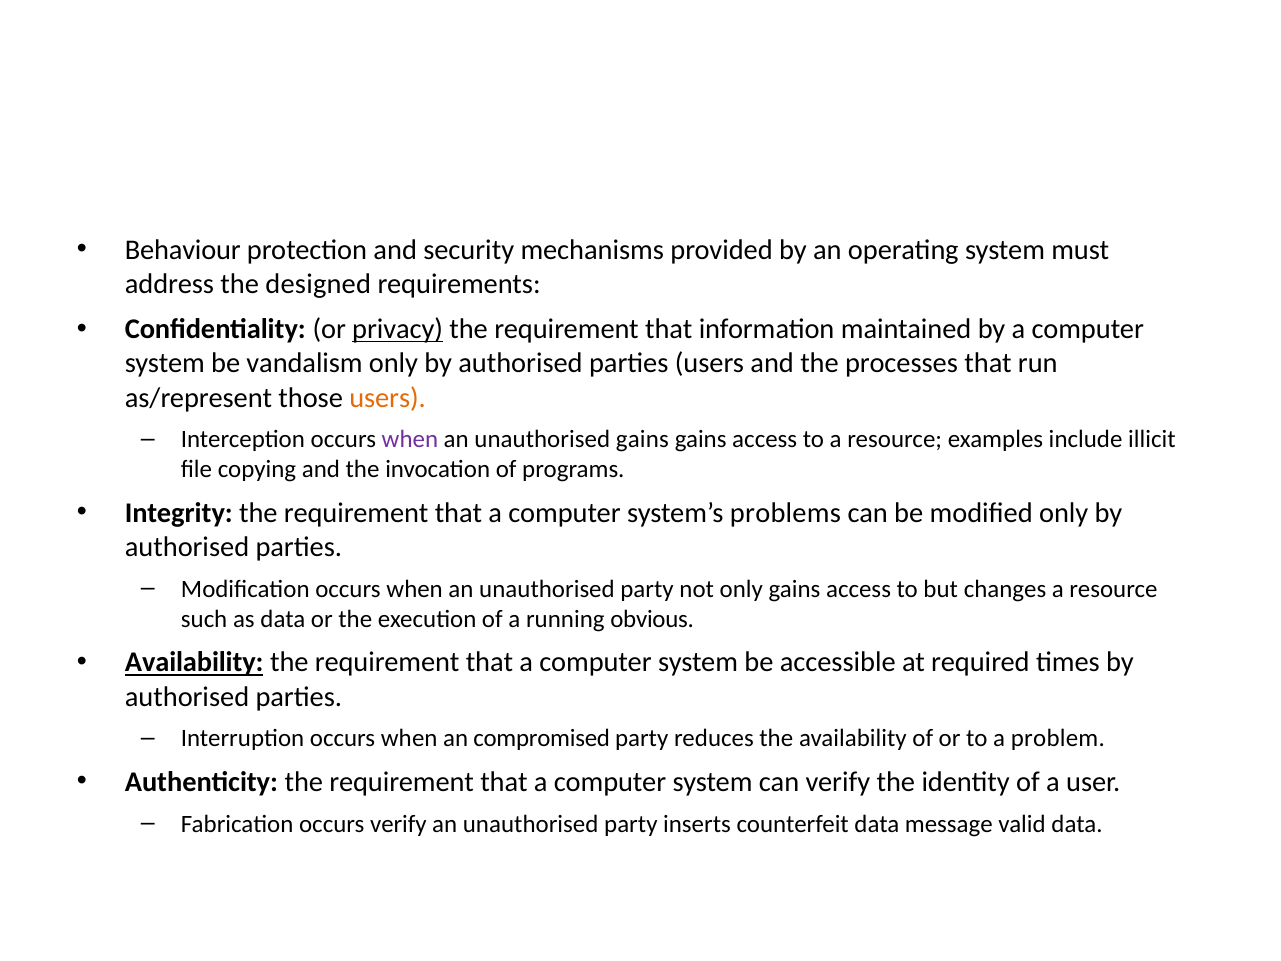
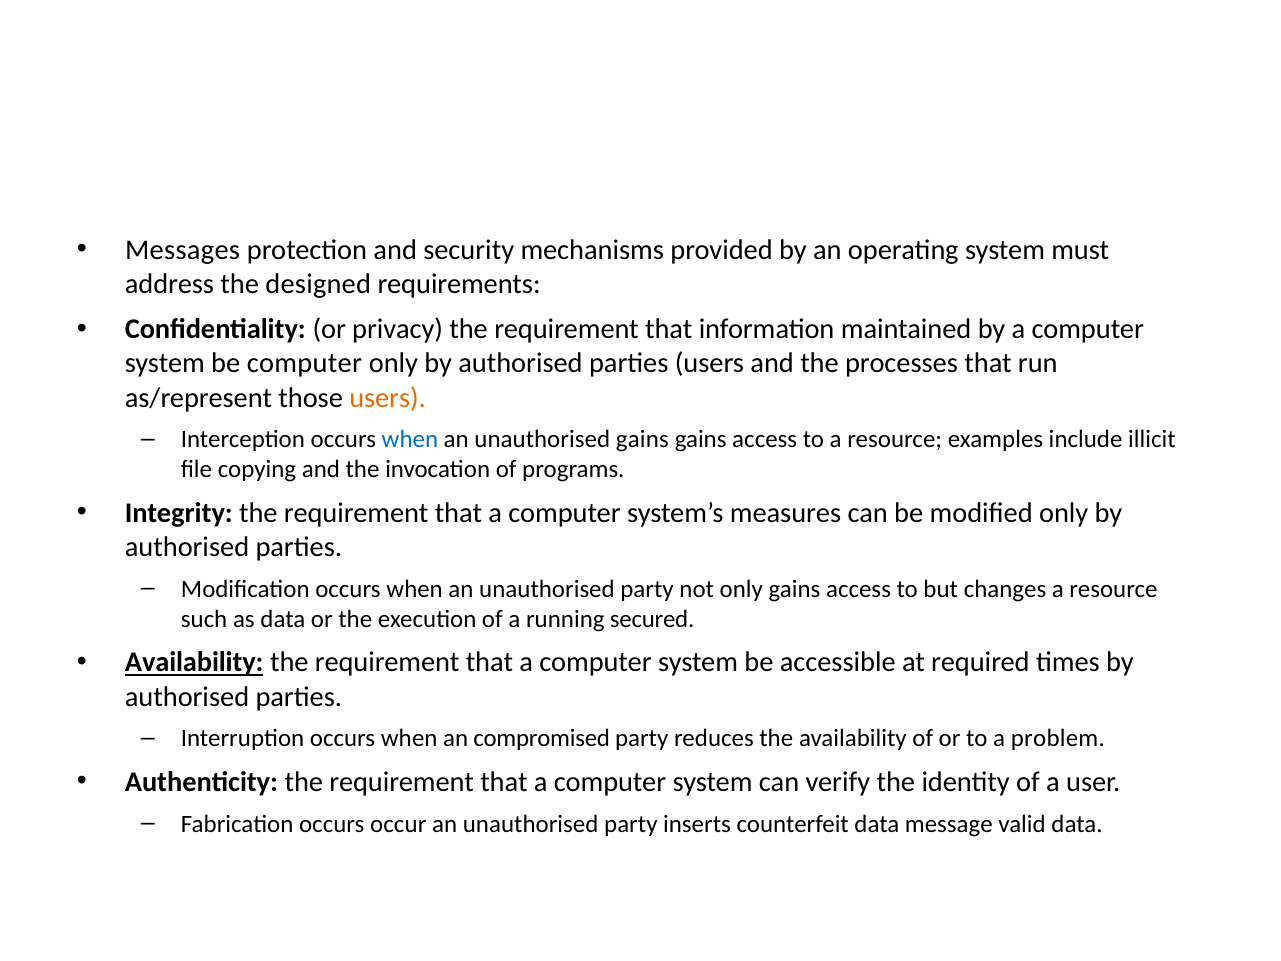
Behaviour: Behaviour -> Messages
privacy underline: present -> none
be vandalism: vandalism -> computer
when at (410, 439) colour: purple -> blue
problems: problems -> measures
obvious: obvious -> secured
occurs verify: verify -> occur
